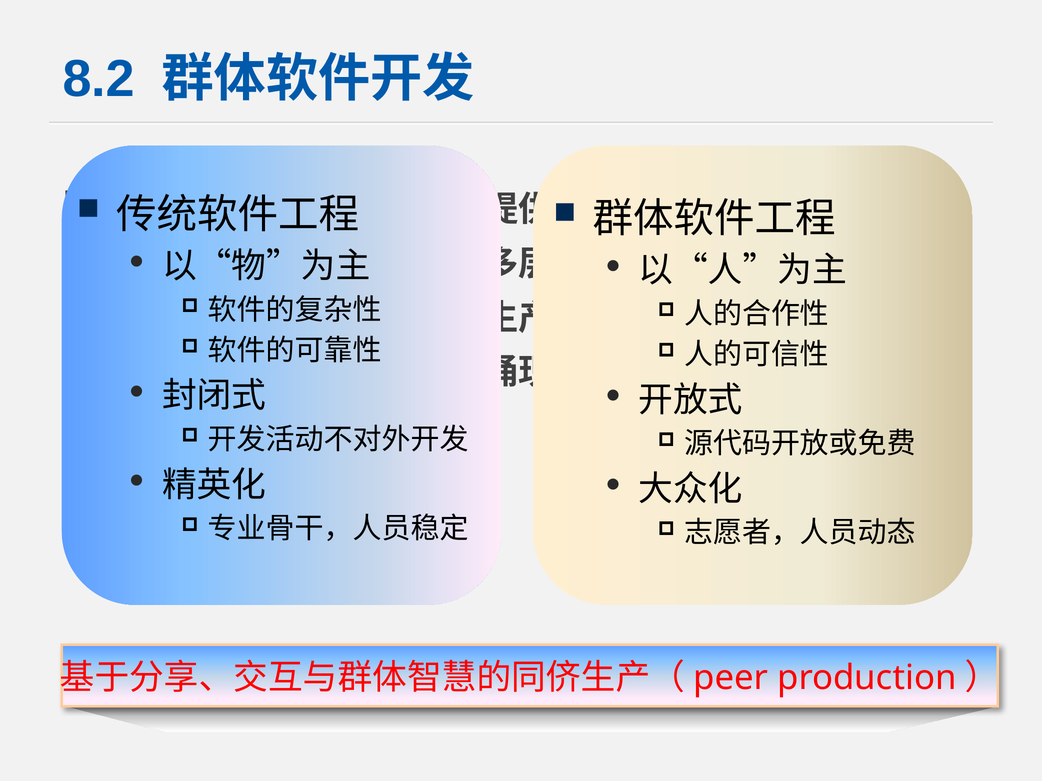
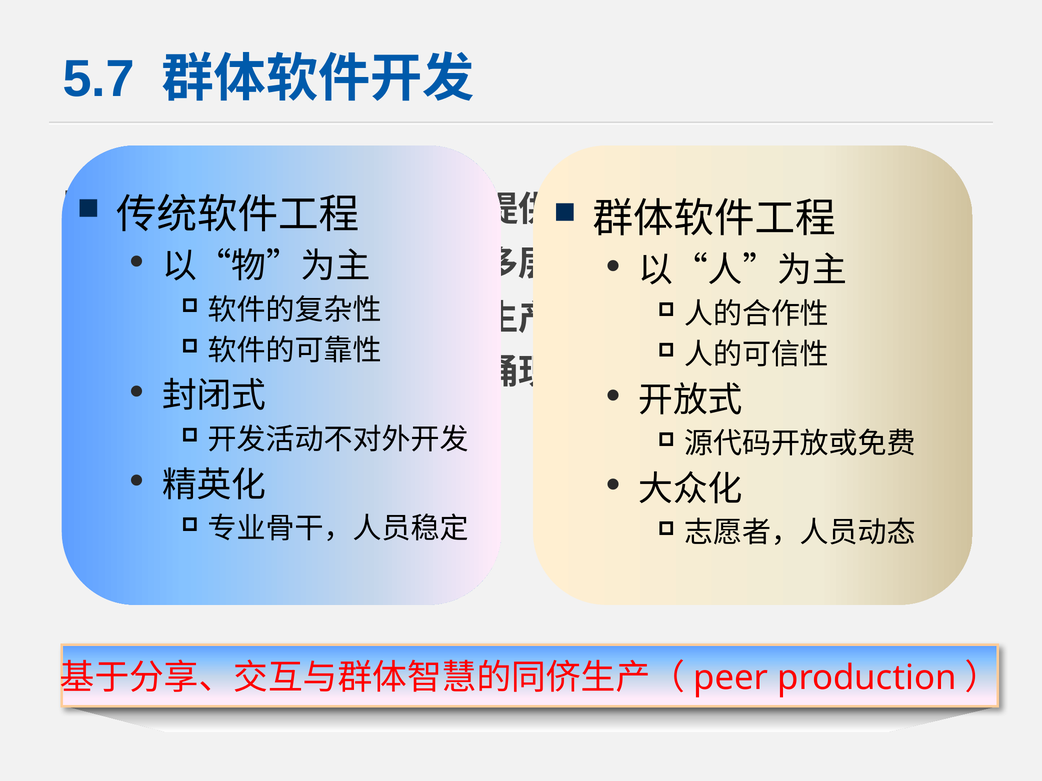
8.2: 8.2 -> 5.7
